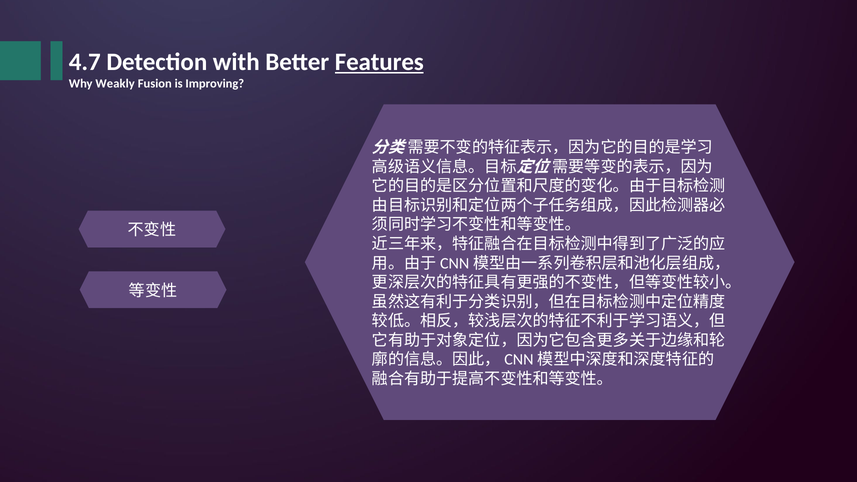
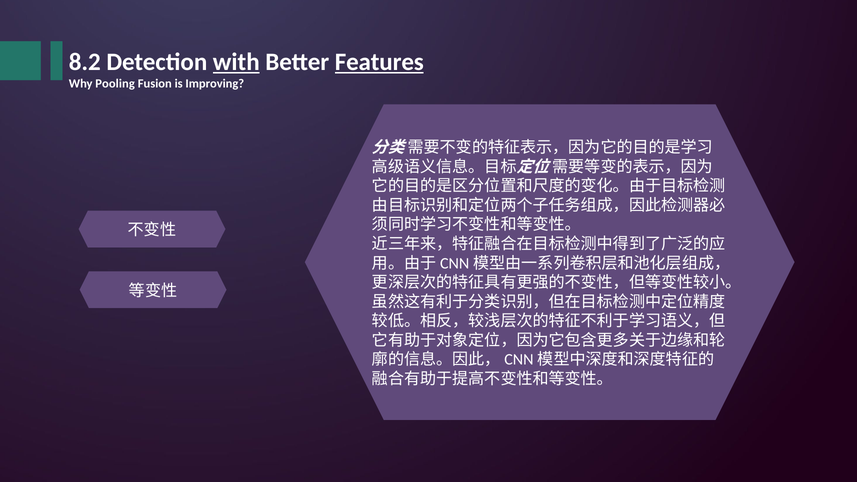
4.7: 4.7 -> 8.2
with underline: none -> present
Weakly: Weakly -> Pooling
